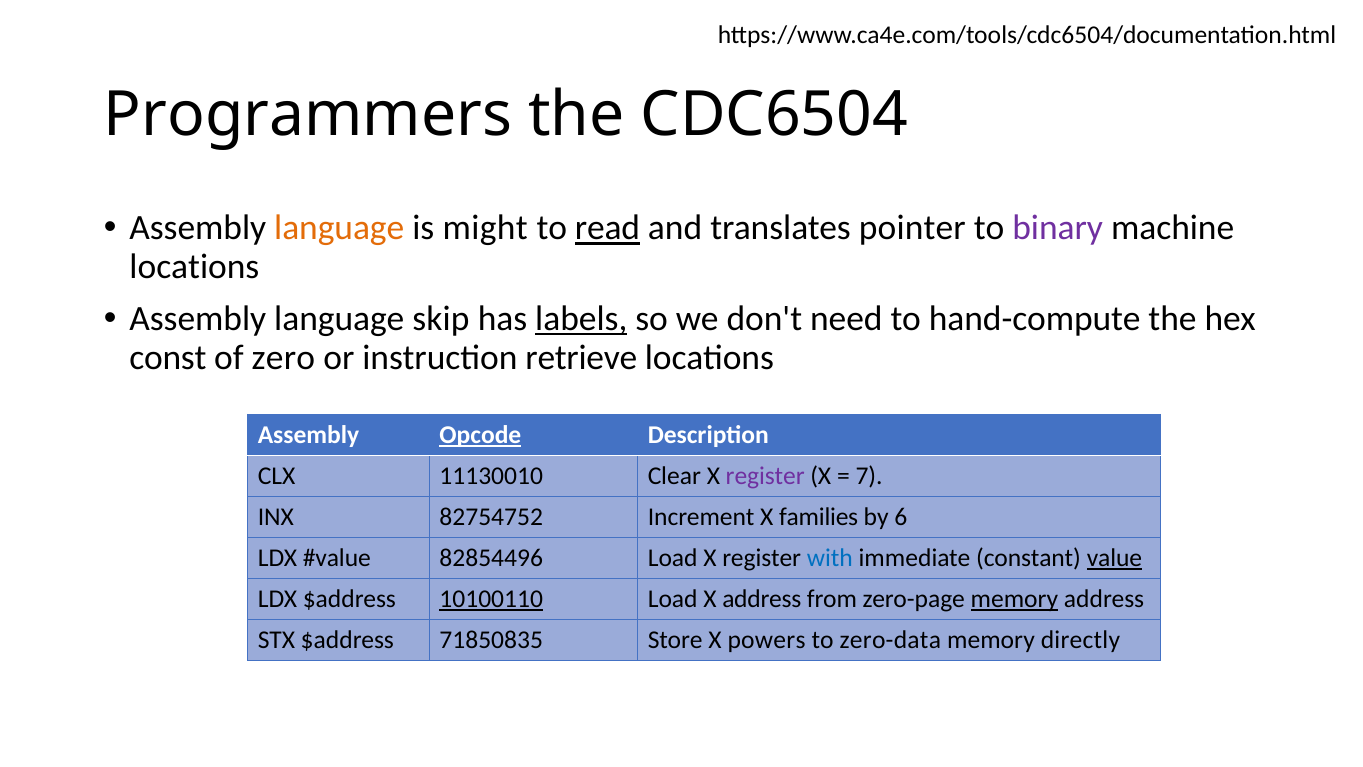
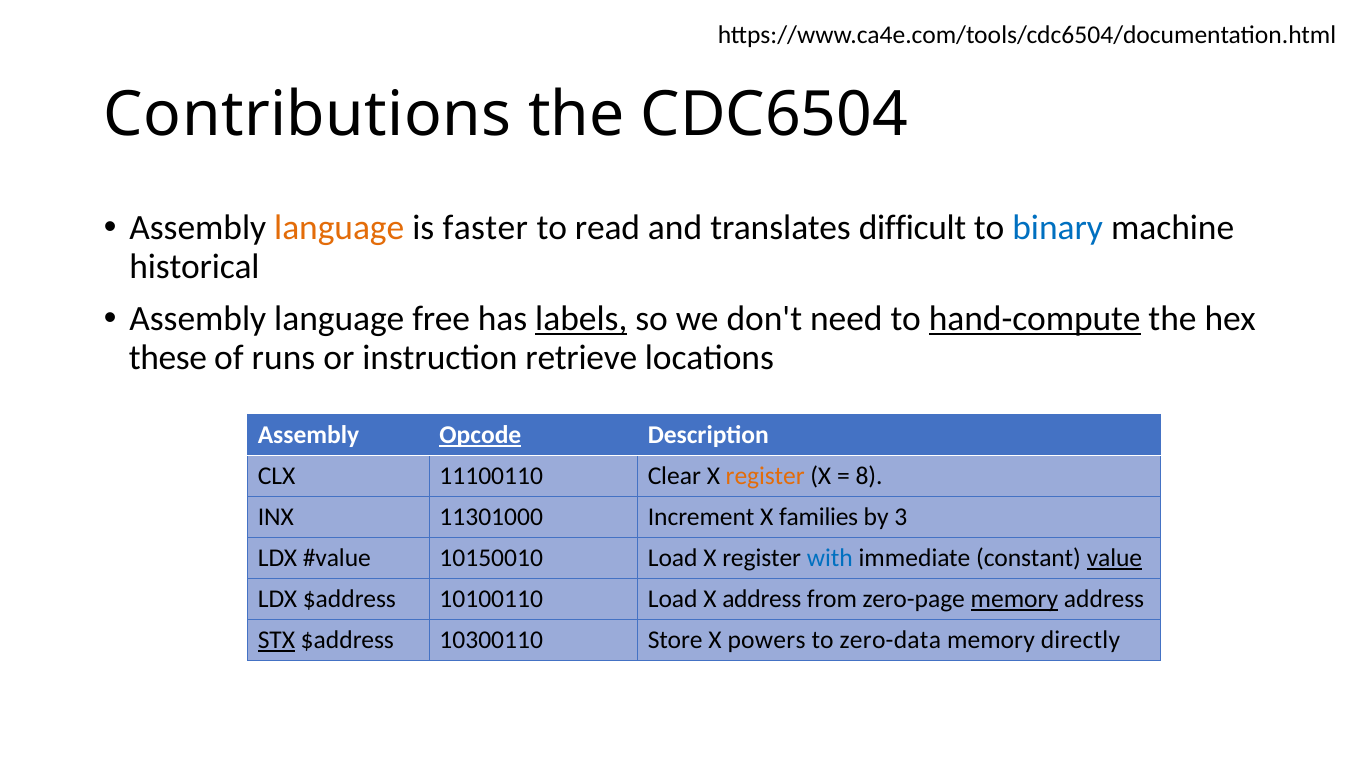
Programmers: Programmers -> Contributions
might: might -> faster
read underline: present -> none
pointer: pointer -> difficult
binary colour: purple -> blue
locations at (194, 266): locations -> historical
skip: skip -> free
hand-compute underline: none -> present
const: const -> these
zero: zero -> runs
11130010: 11130010 -> 11100110
register at (765, 476) colour: purple -> orange
7: 7 -> 8
82754752: 82754752 -> 11301000
6: 6 -> 3
82854496: 82854496 -> 10150010
10100110 underline: present -> none
STX underline: none -> present
71850835: 71850835 -> 10300110
